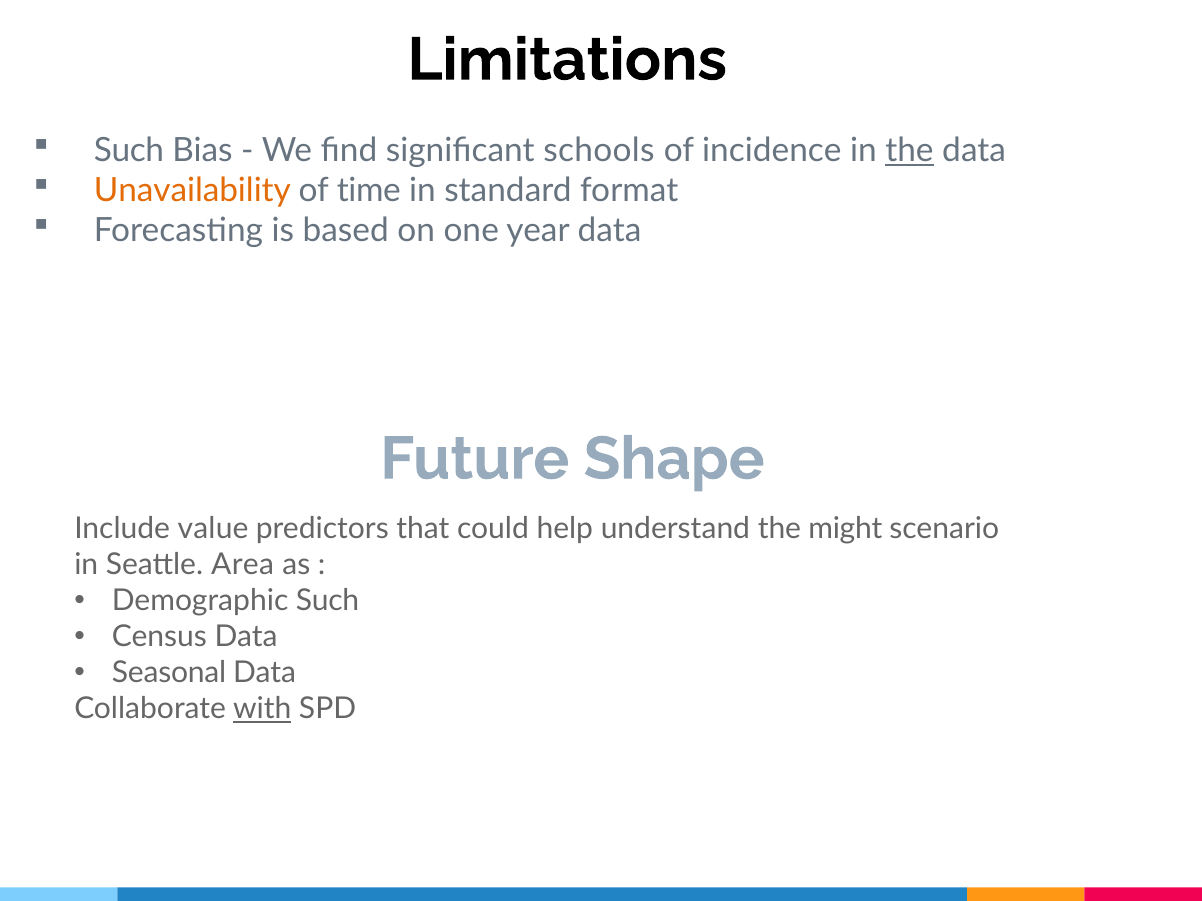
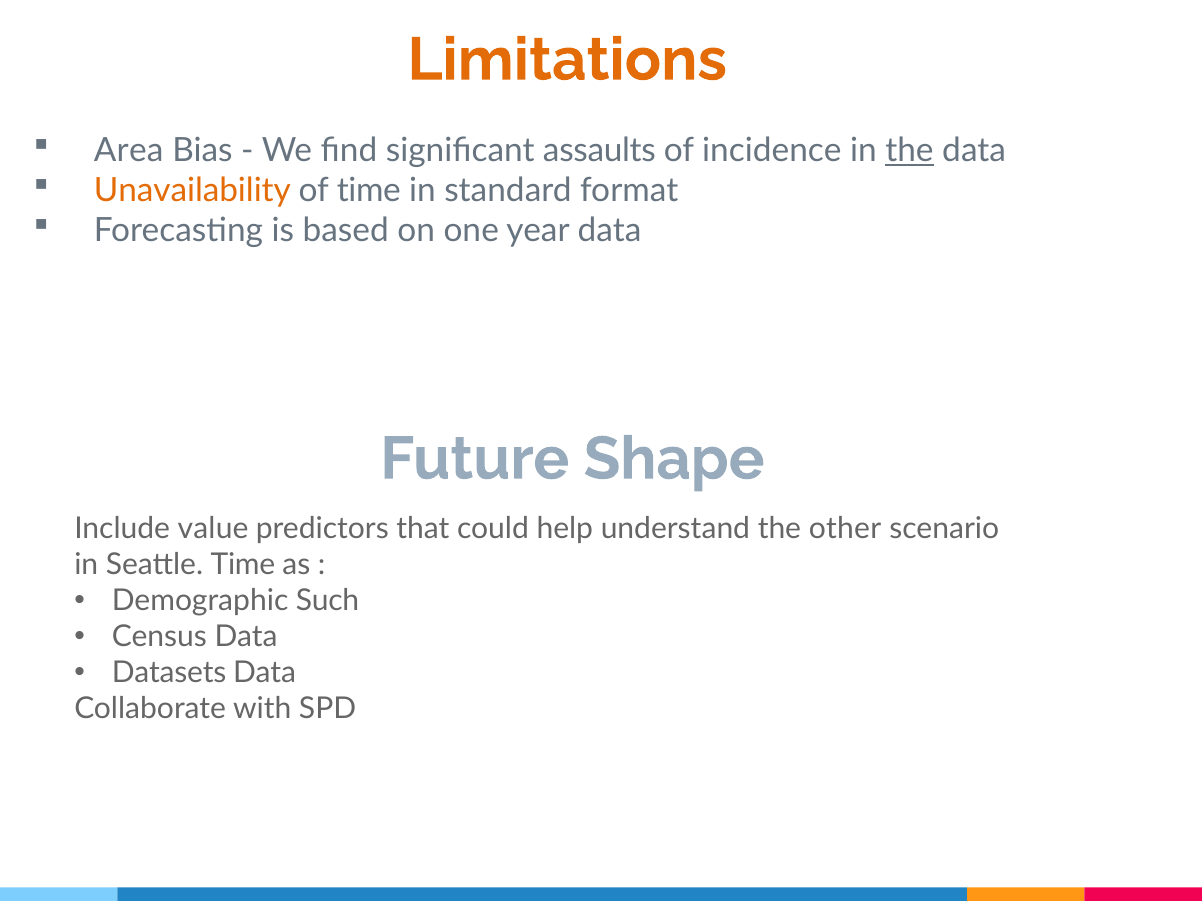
Limitations colour: black -> orange
Such at (129, 150): Such -> Area
schools: schools -> assaults
might: might -> other
Seattle Area: Area -> Time
Seasonal: Seasonal -> Datasets
with underline: present -> none
